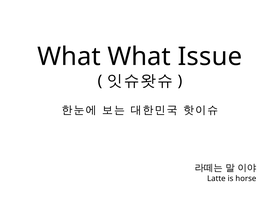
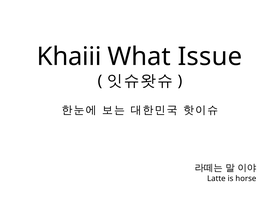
What at (69, 57): What -> Khaiii
